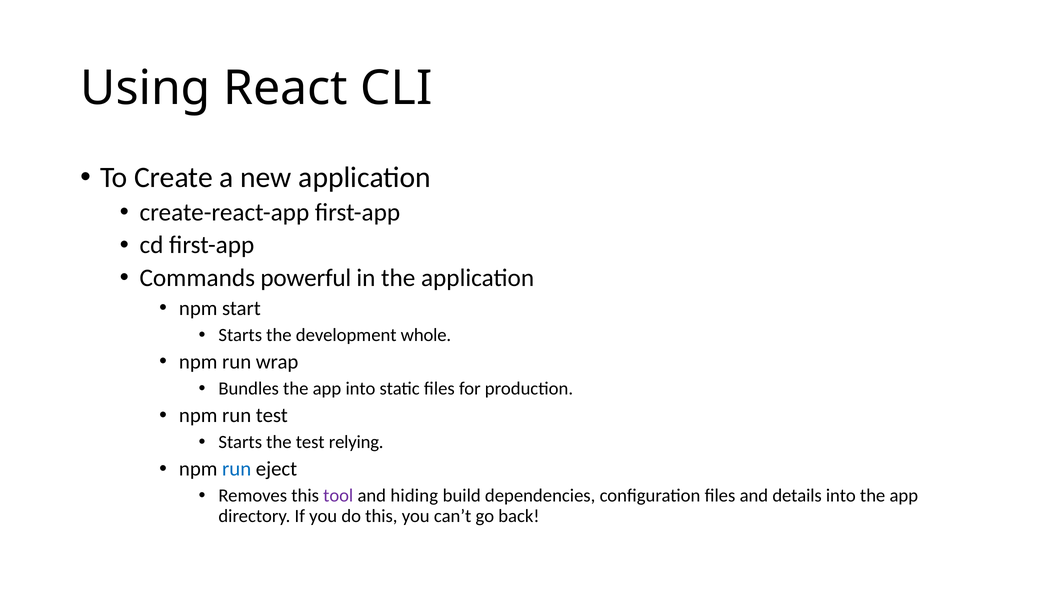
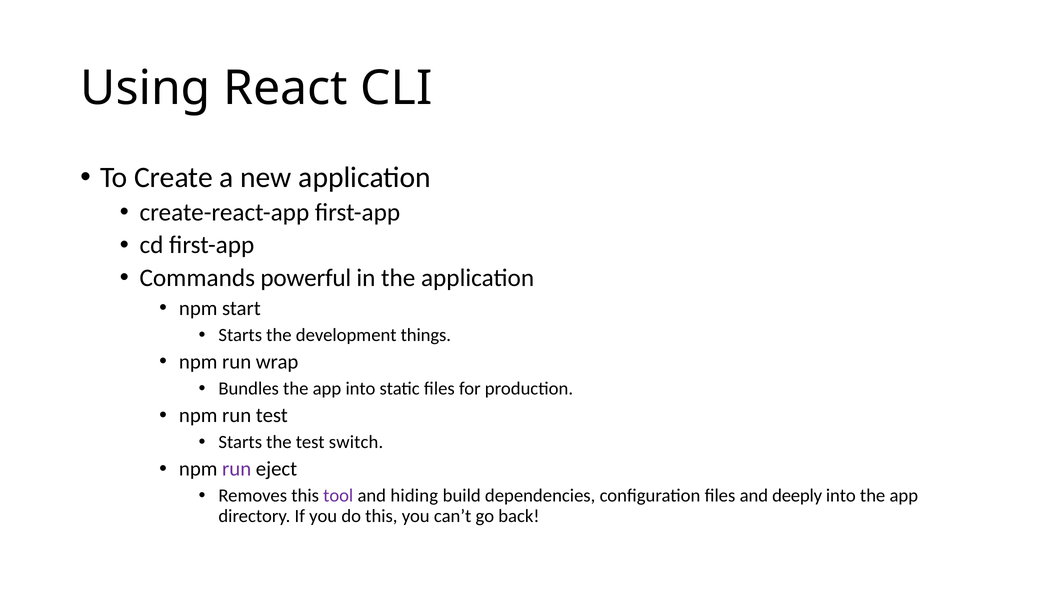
whole: whole -> things
relying: relying -> switch
run at (237, 469) colour: blue -> purple
details: details -> deeply
